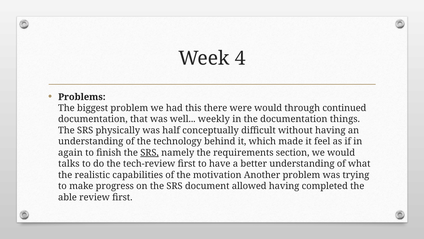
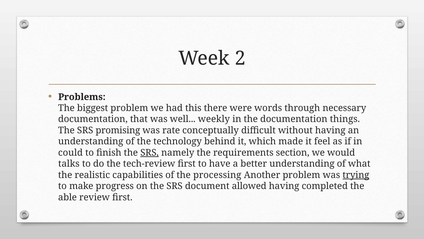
4: 4 -> 2
were would: would -> words
continued: continued -> necessary
physically: physically -> promising
half: half -> rate
again: again -> could
motivation: motivation -> processing
trying underline: none -> present
